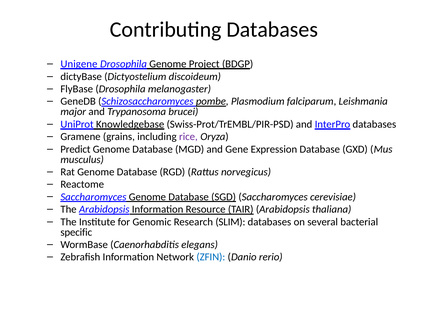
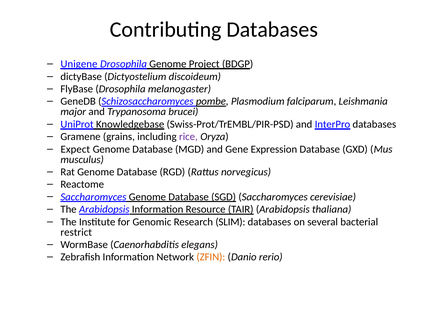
Predict: Predict -> Expect
specific: specific -> restrict
ZFIN colour: blue -> orange
